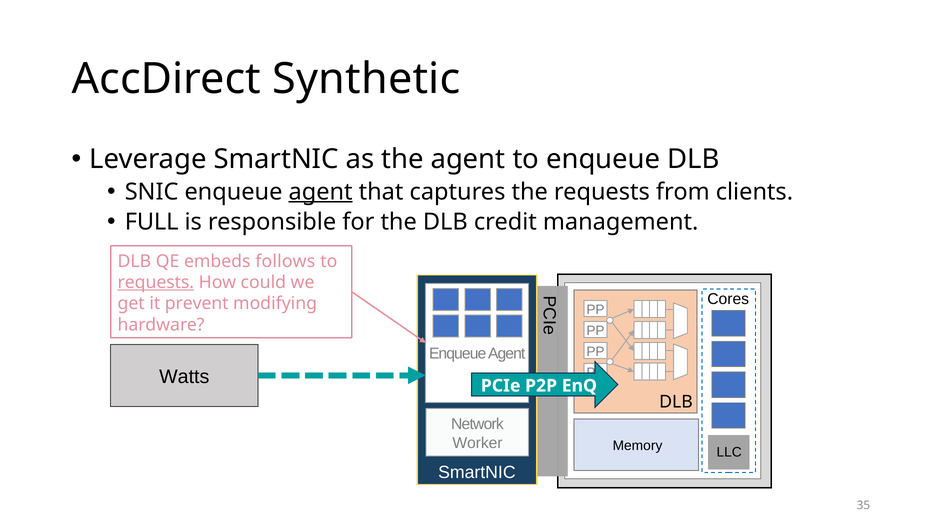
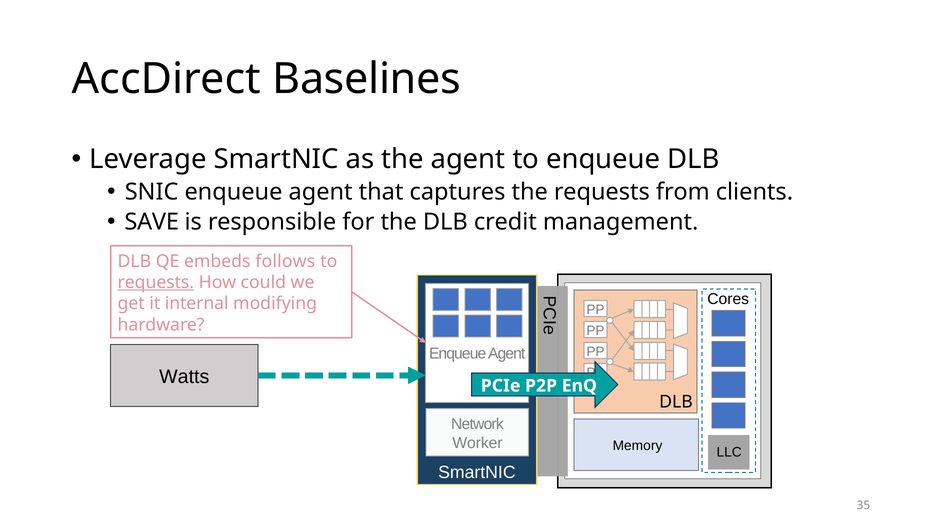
Synthetic: Synthetic -> Baselines
agent at (321, 192) underline: present -> none
FULL: FULL -> SAVE
prevent: prevent -> internal
